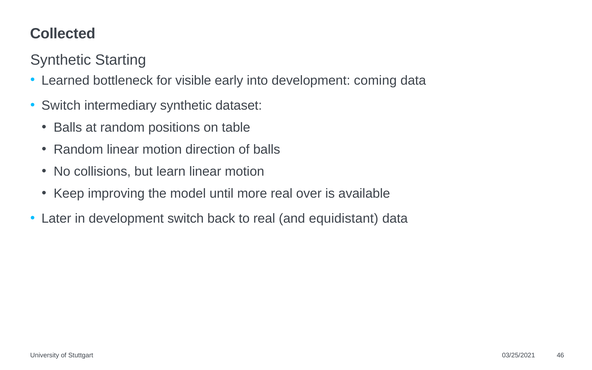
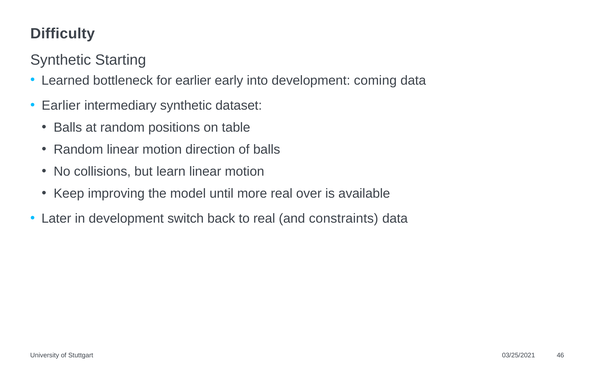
Collected: Collected -> Difficulty
for visible: visible -> earlier
Switch at (61, 106): Switch -> Earlier
equidistant: equidistant -> constraints
